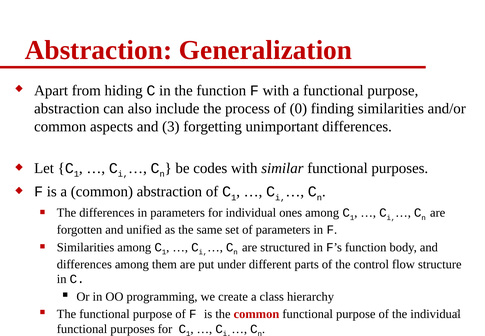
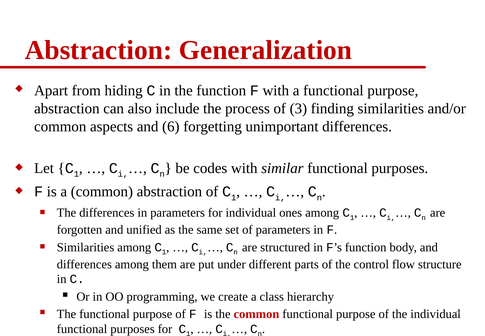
0: 0 -> 3
3: 3 -> 6
